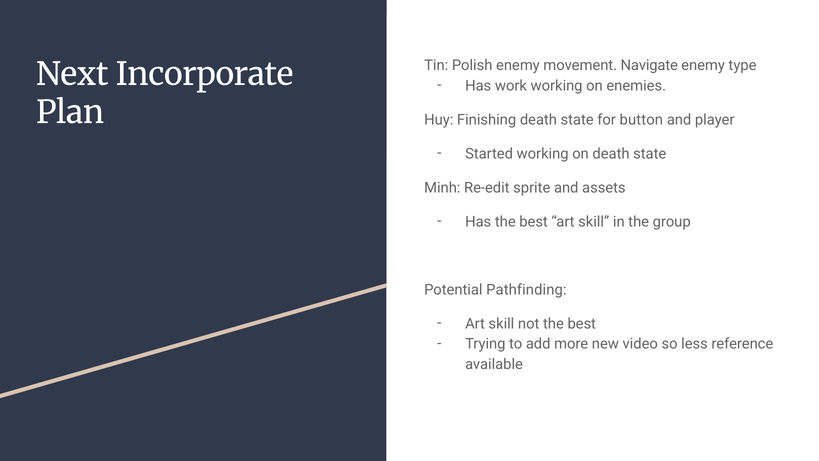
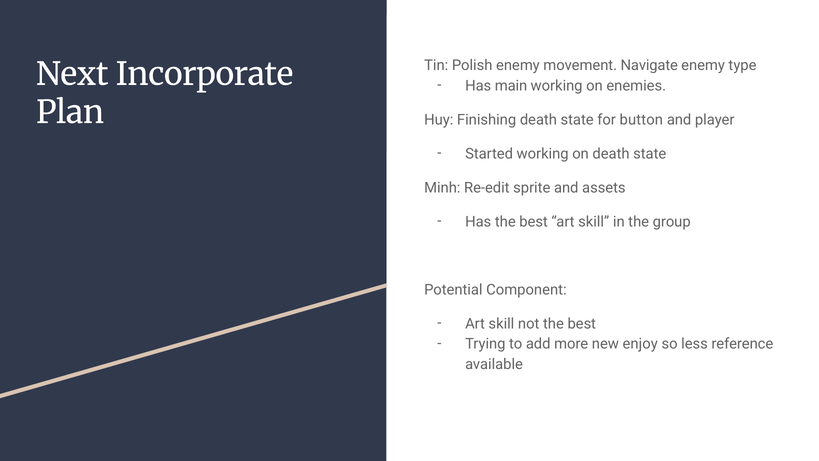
work: work -> main
Pathfinding: Pathfinding -> Component
video: video -> enjoy
